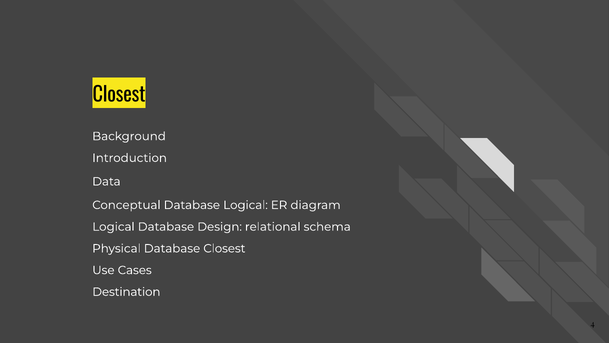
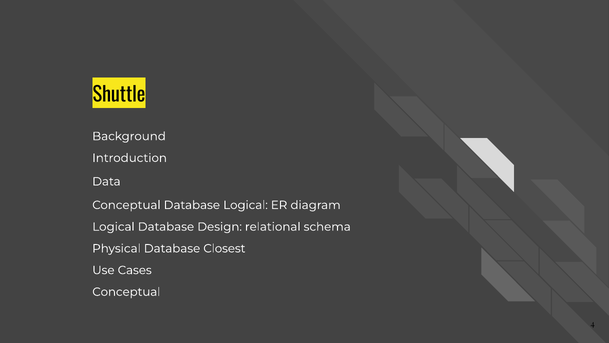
Closest at (119, 95): Closest -> Shuttle
Destination at (126, 292): Destination -> Conceptual
